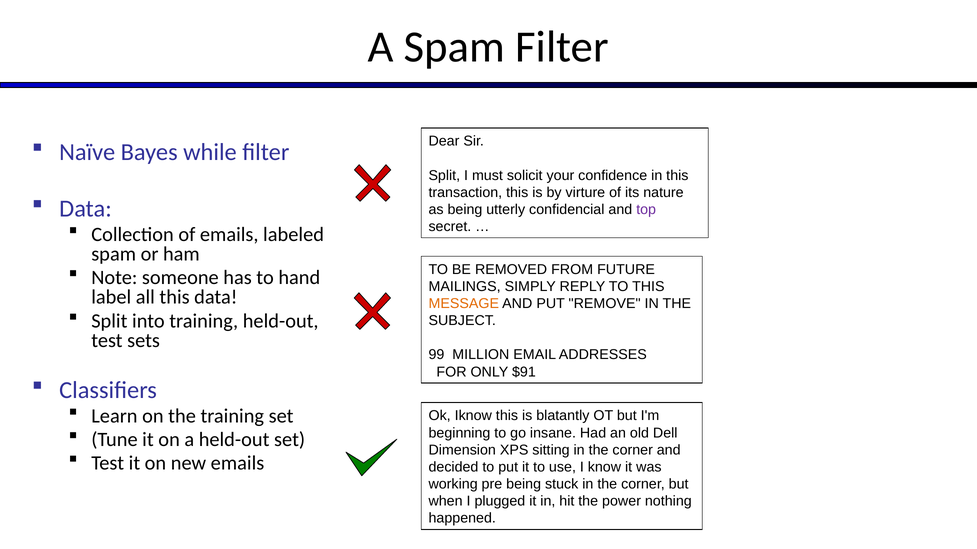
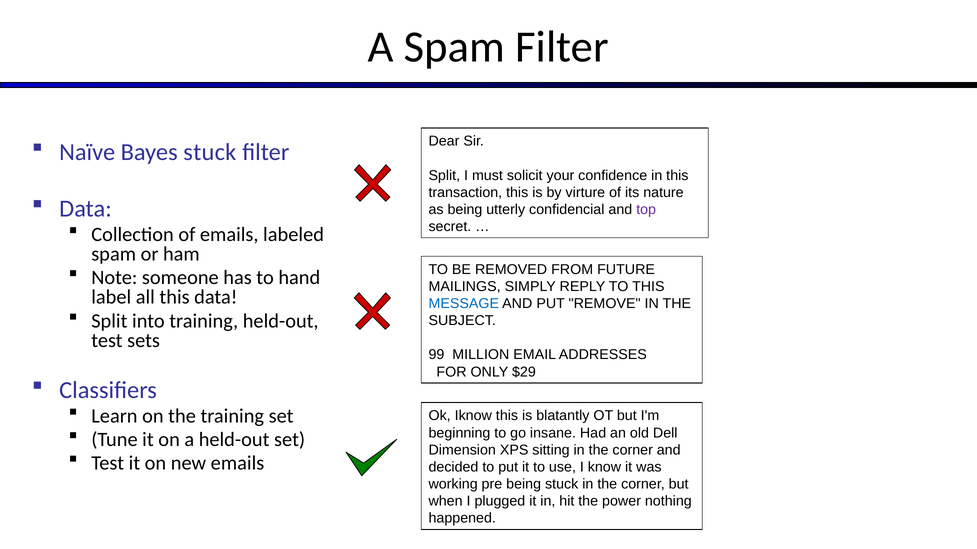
Bayes while: while -> stuck
MESSAGE colour: orange -> blue
$91: $91 -> $29
